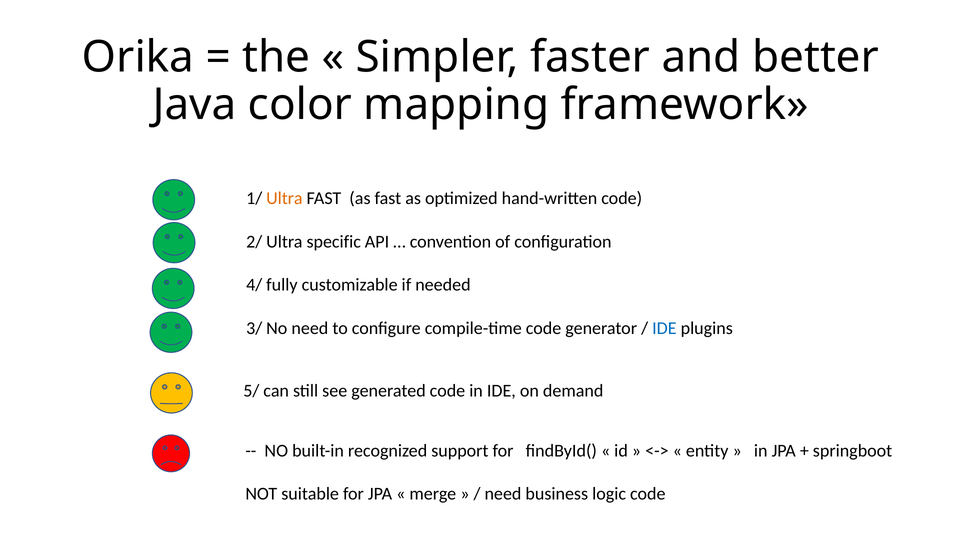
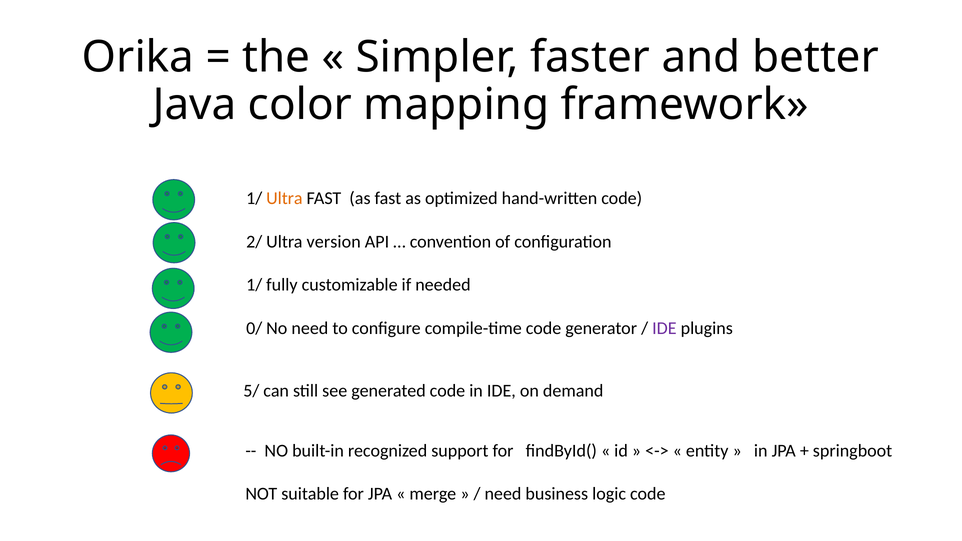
specific: specific -> version
4/ at (254, 285): 4/ -> 1/
3/: 3/ -> 0/
IDE at (664, 328) colour: blue -> purple
